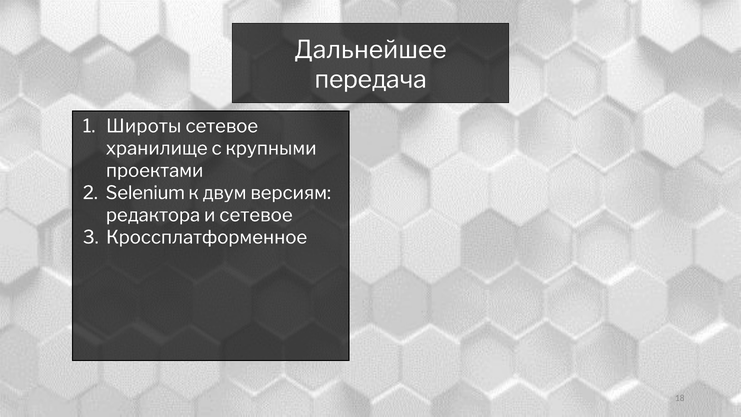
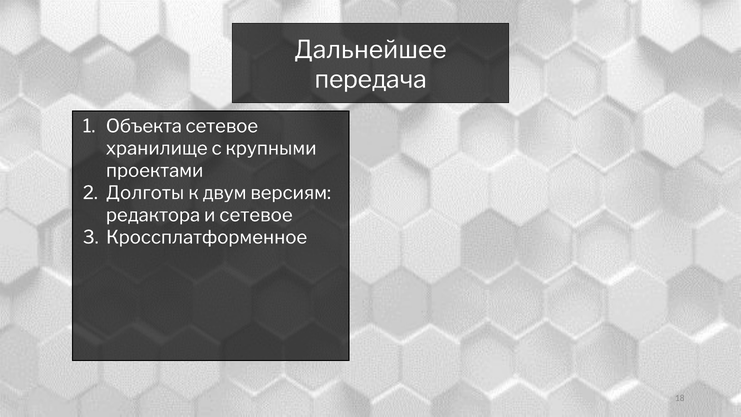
Широты: Широты -> Объекта
Selenium: Selenium -> Долготы
